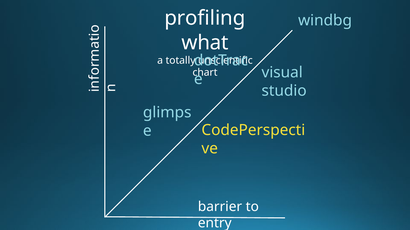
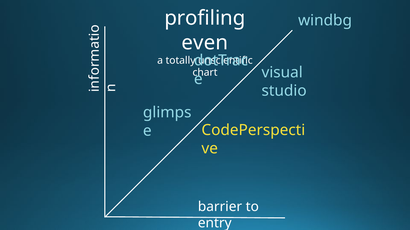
what: what -> even
